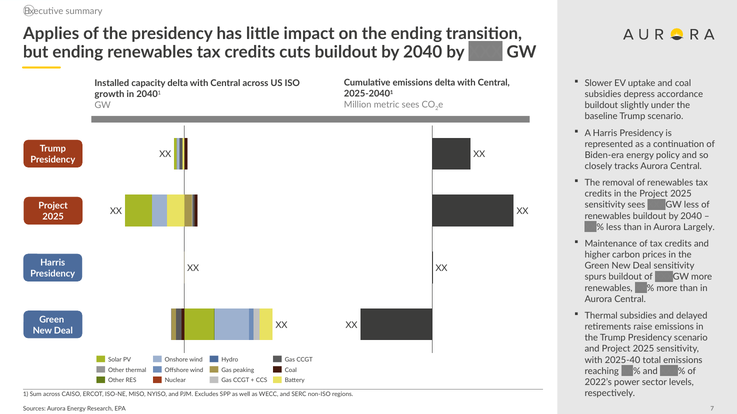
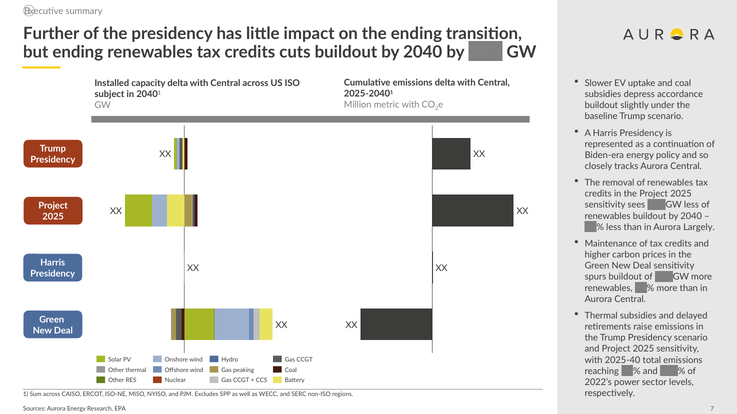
Applies: Applies -> Further
growth: growth -> subject
metric sees: sees -> with
